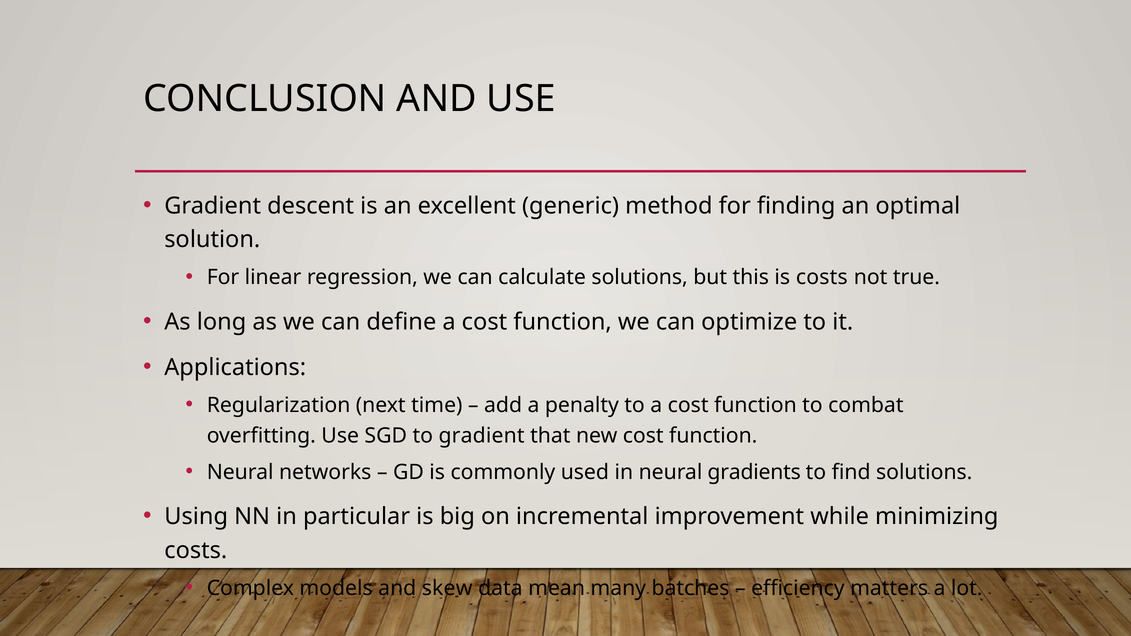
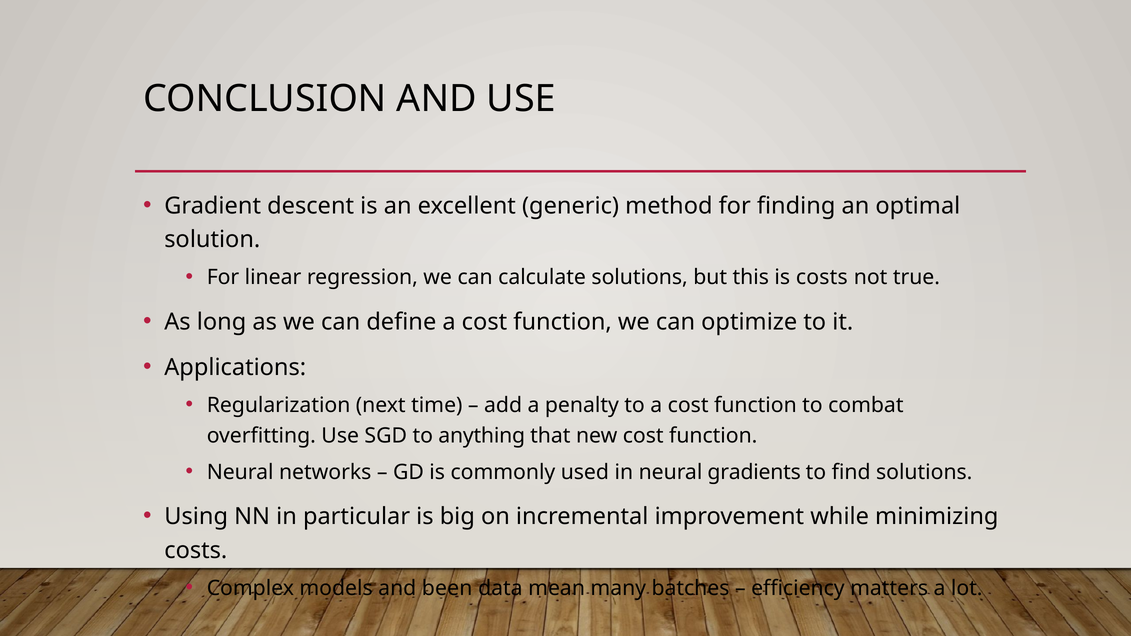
to gradient: gradient -> anything
skew: skew -> been
